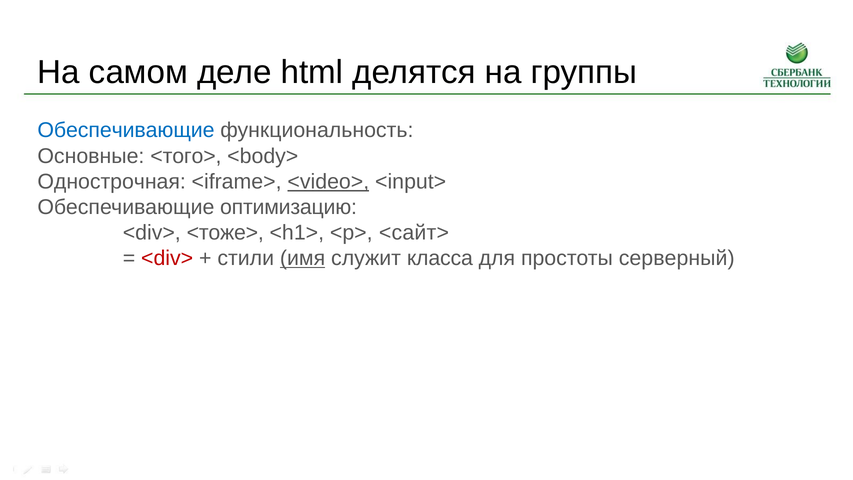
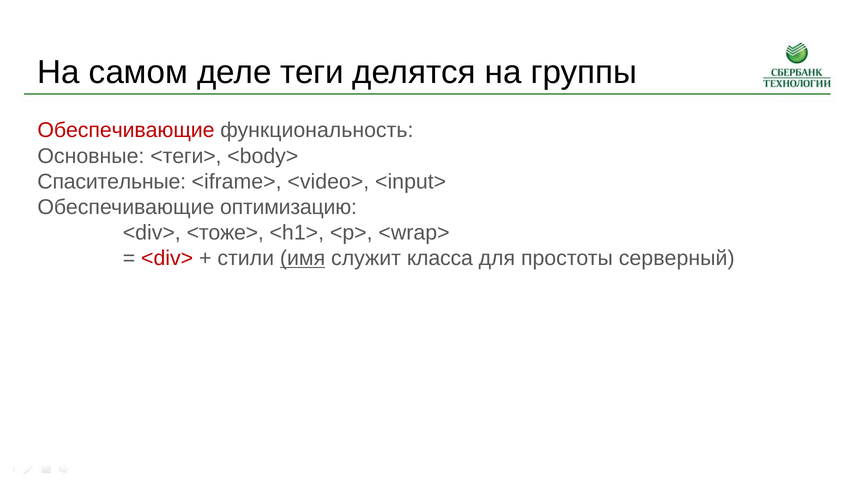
html: html -> теги
Обеспечивающие at (126, 130) colour: blue -> red
<того>: <того> -> <теги>
Однострочная: Однострочная -> Спасительные
<video> underline: present -> none
<сайт>: <сайт> -> <wrap>
